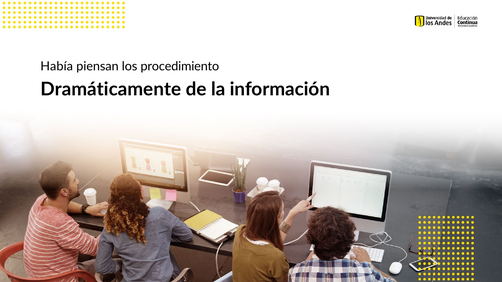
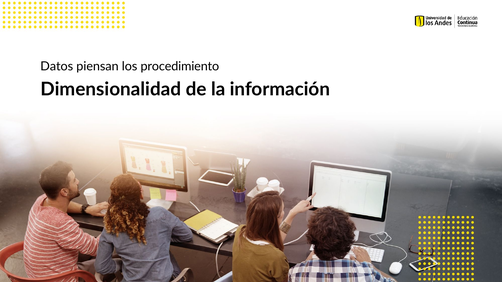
Había: Había -> Datos
Dramáticamente: Dramáticamente -> Dimensionalidad
